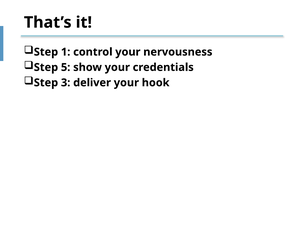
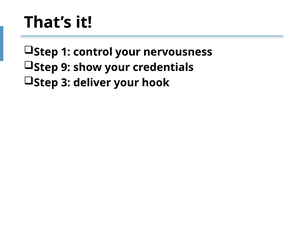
5: 5 -> 9
